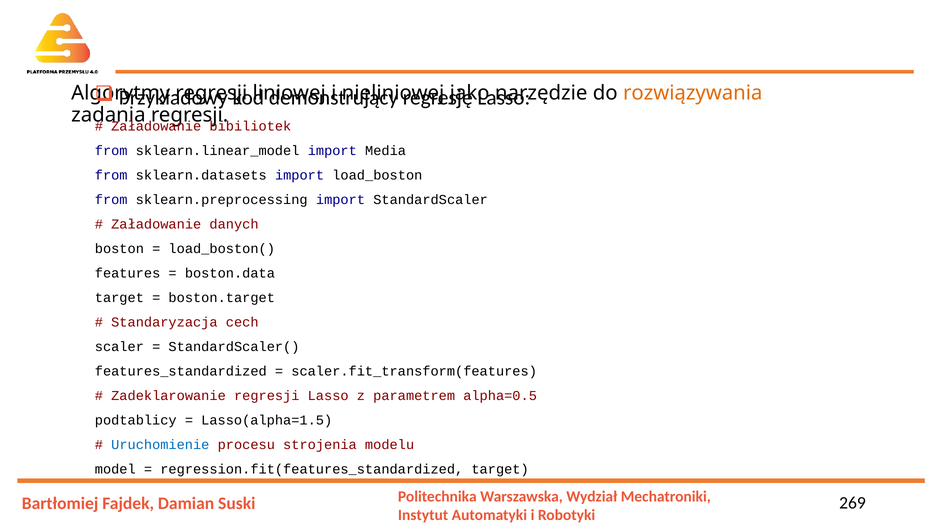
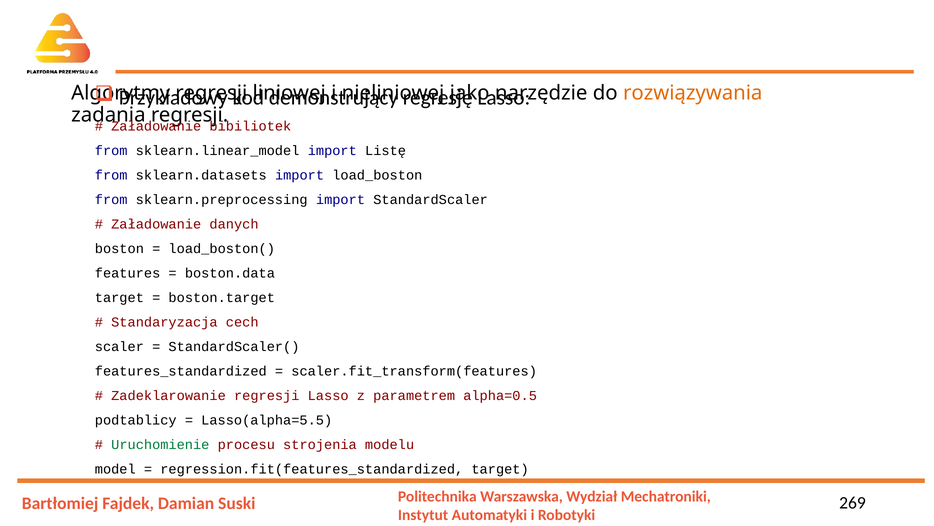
Media: Media -> Listę
Lasso(alpha=1.5: Lasso(alpha=1.5 -> Lasso(alpha=5.5
Uruchomienie colour: blue -> green
